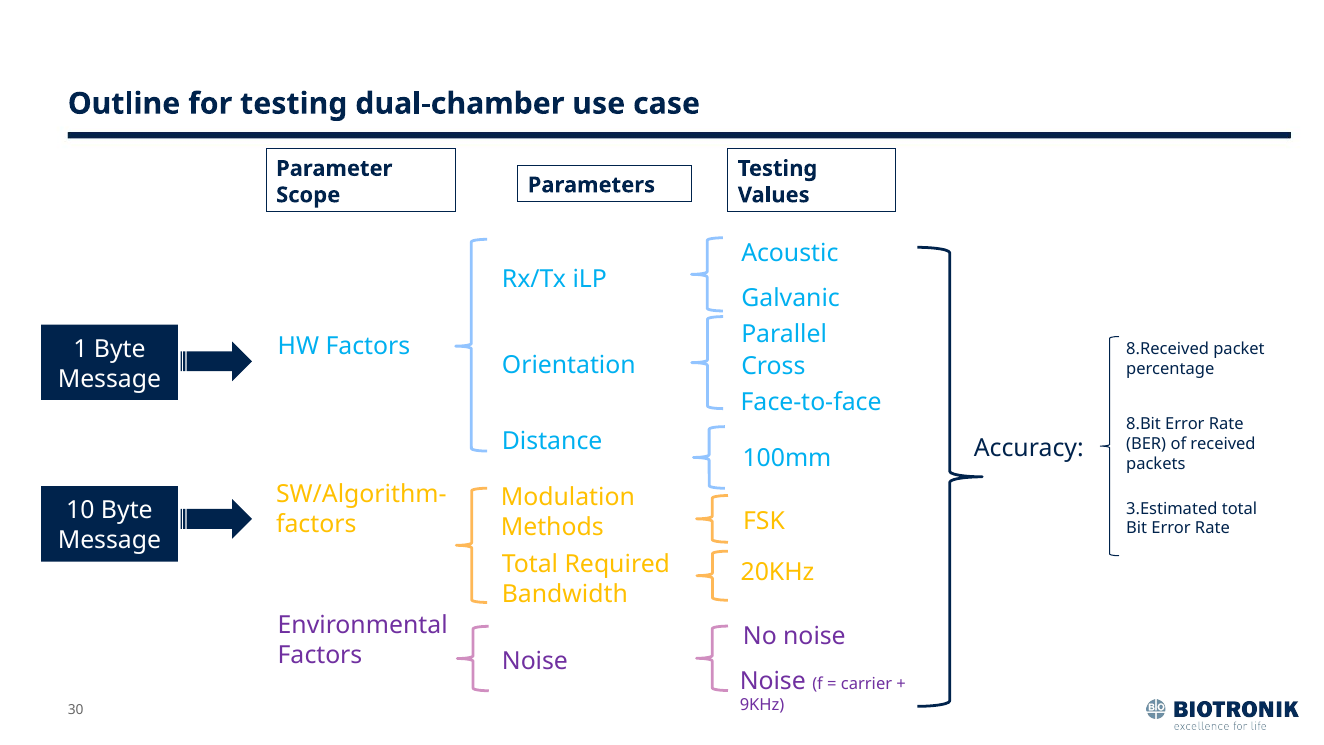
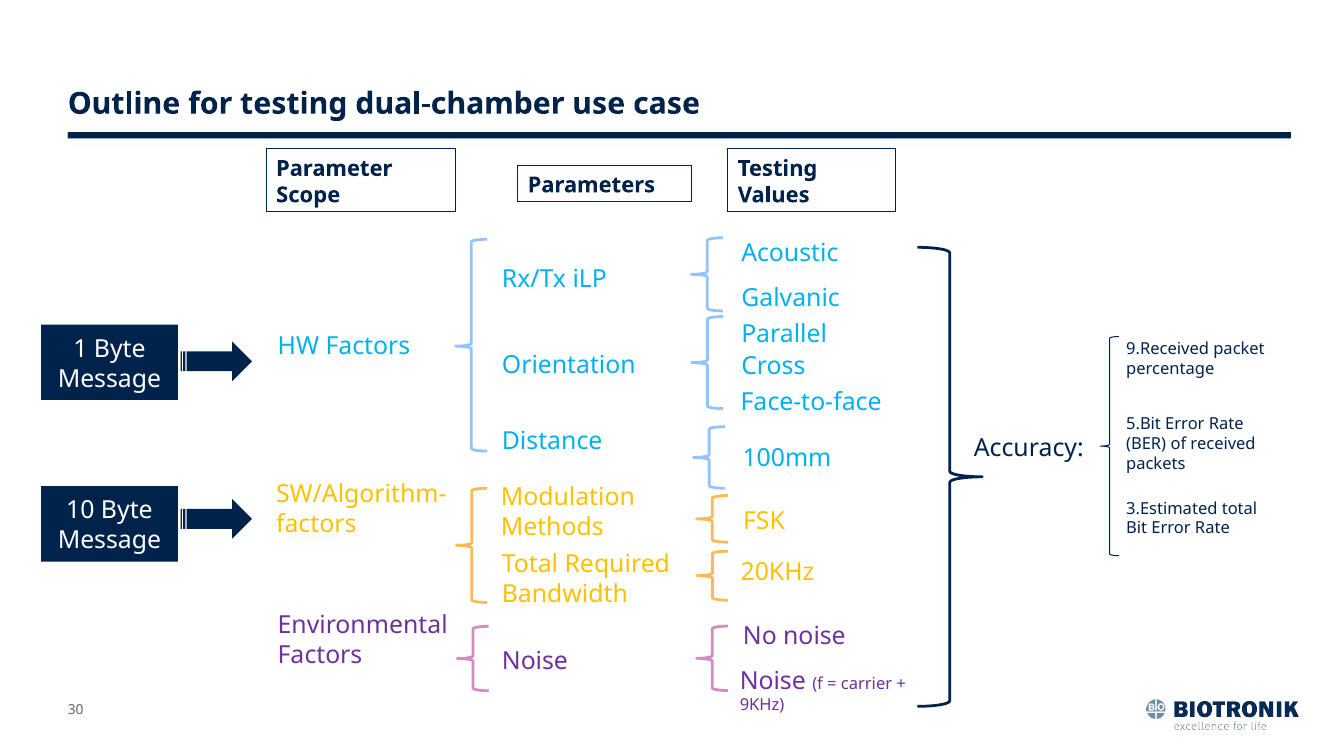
8.Received: 8.Received -> 9.Received
8.Bit: 8.Bit -> 5.Bit
